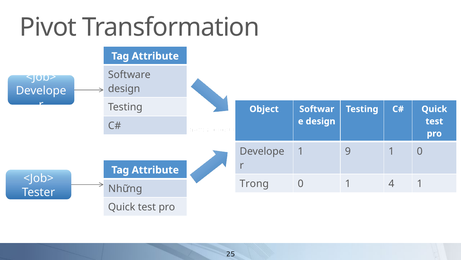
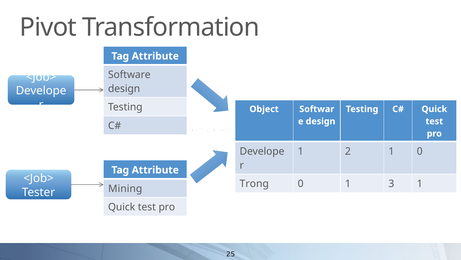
9: 9 -> 2
4: 4 -> 3
Những: Những -> Mining
